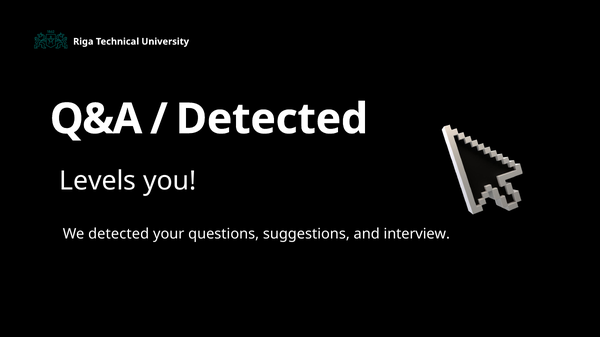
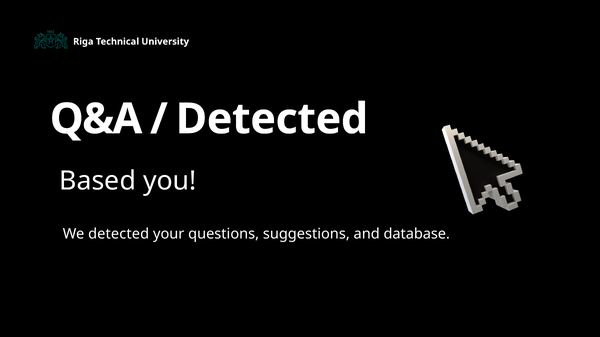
Levels: Levels -> Based
interview: interview -> database
